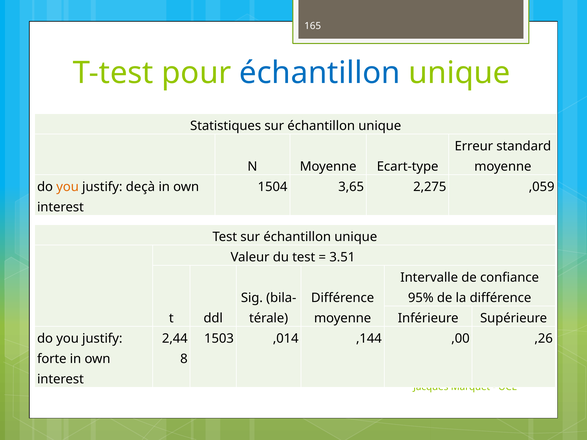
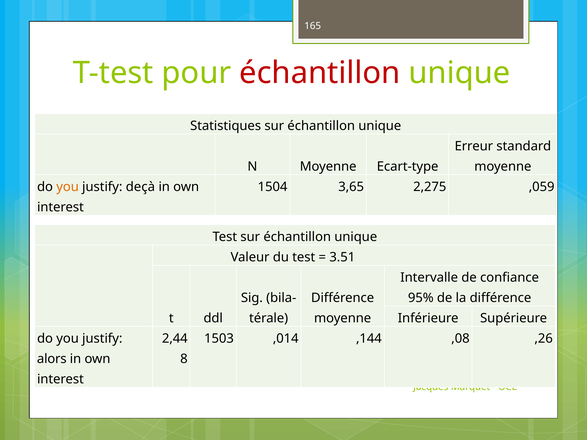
échantillon at (320, 73) colour: blue -> red
,00: ,00 -> ,08
forte: forte -> alors
